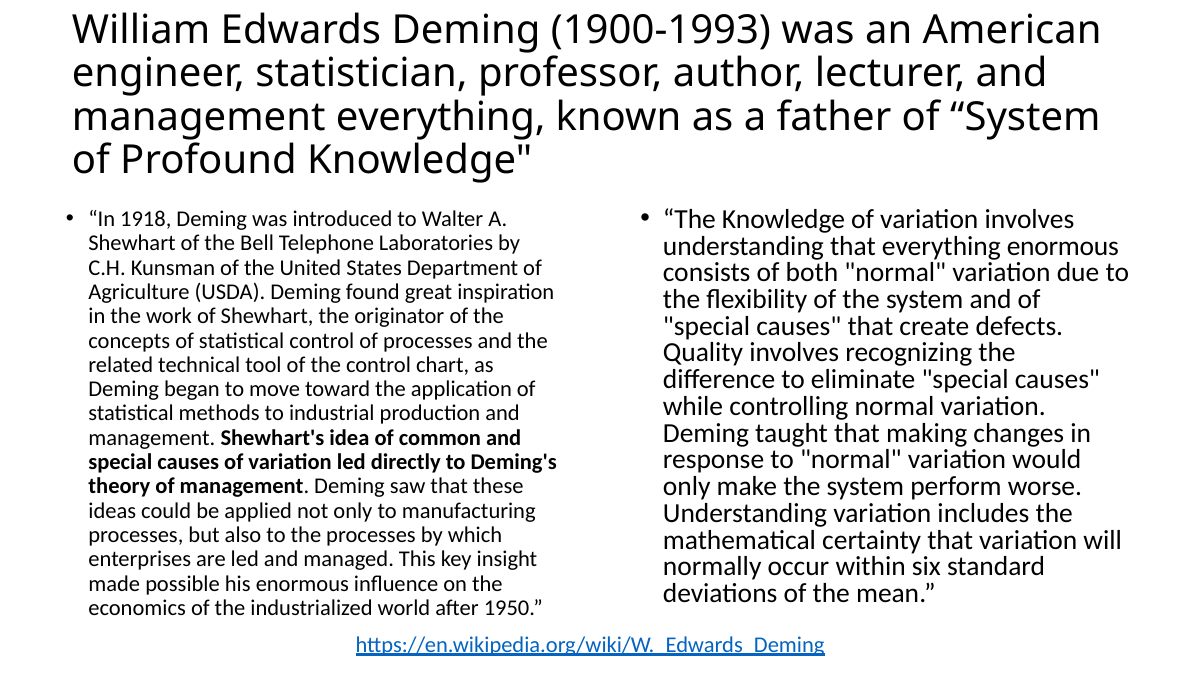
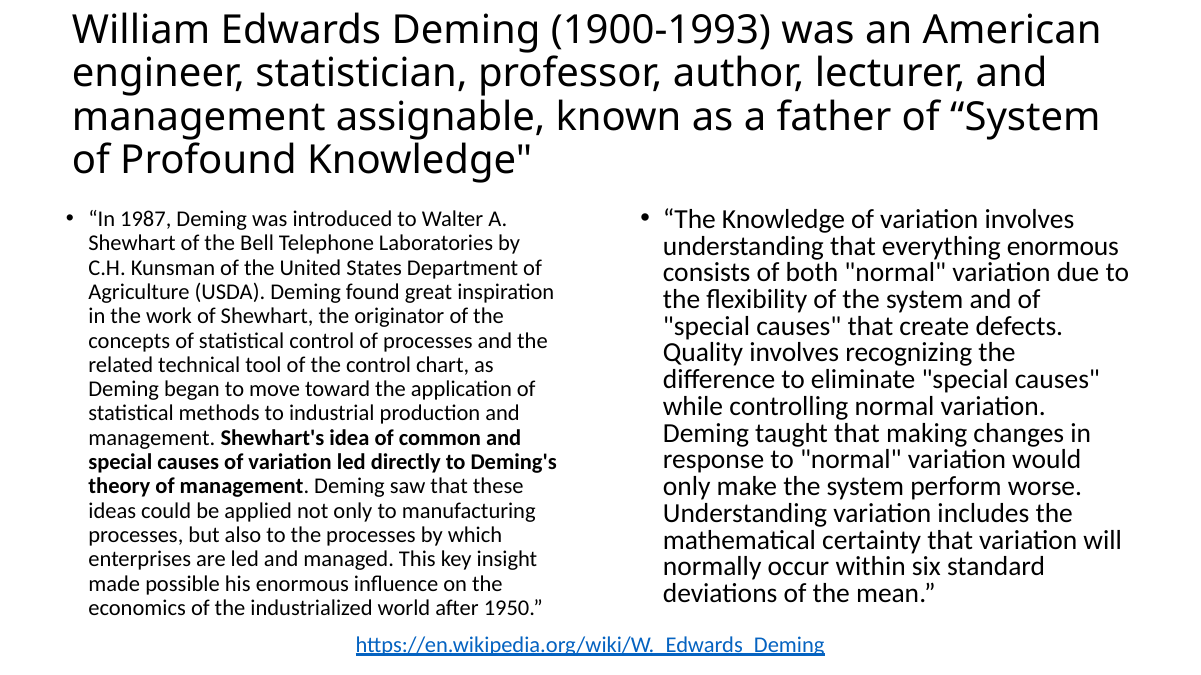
management everything: everything -> assignable
1918: 1918 -> 1987
